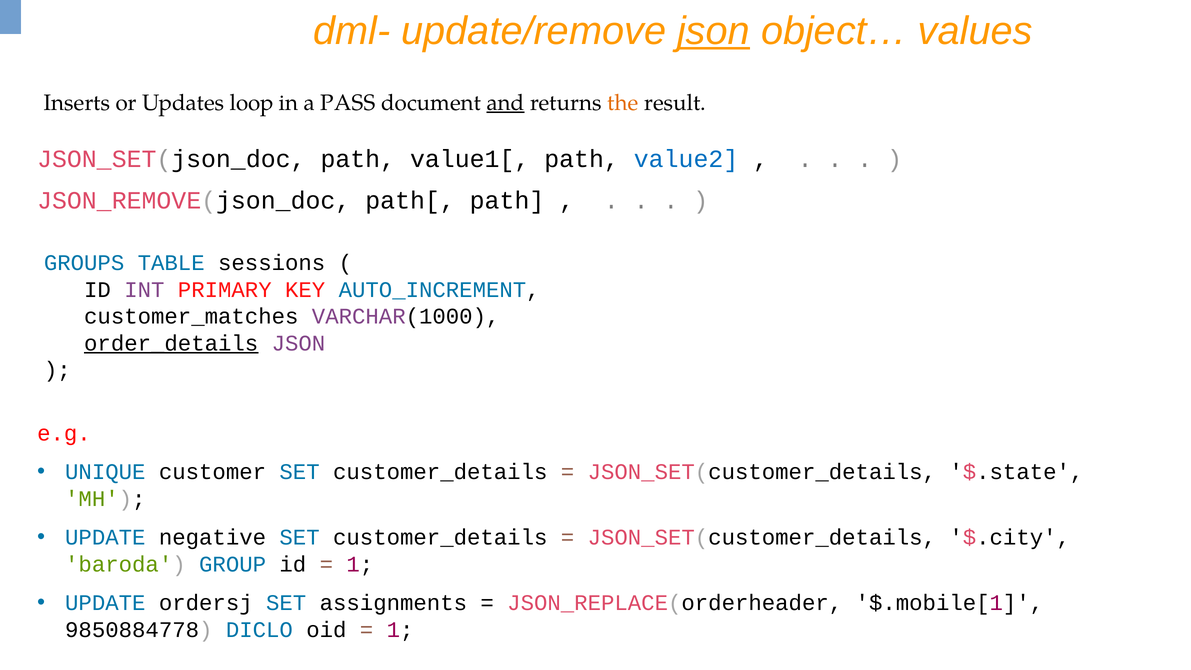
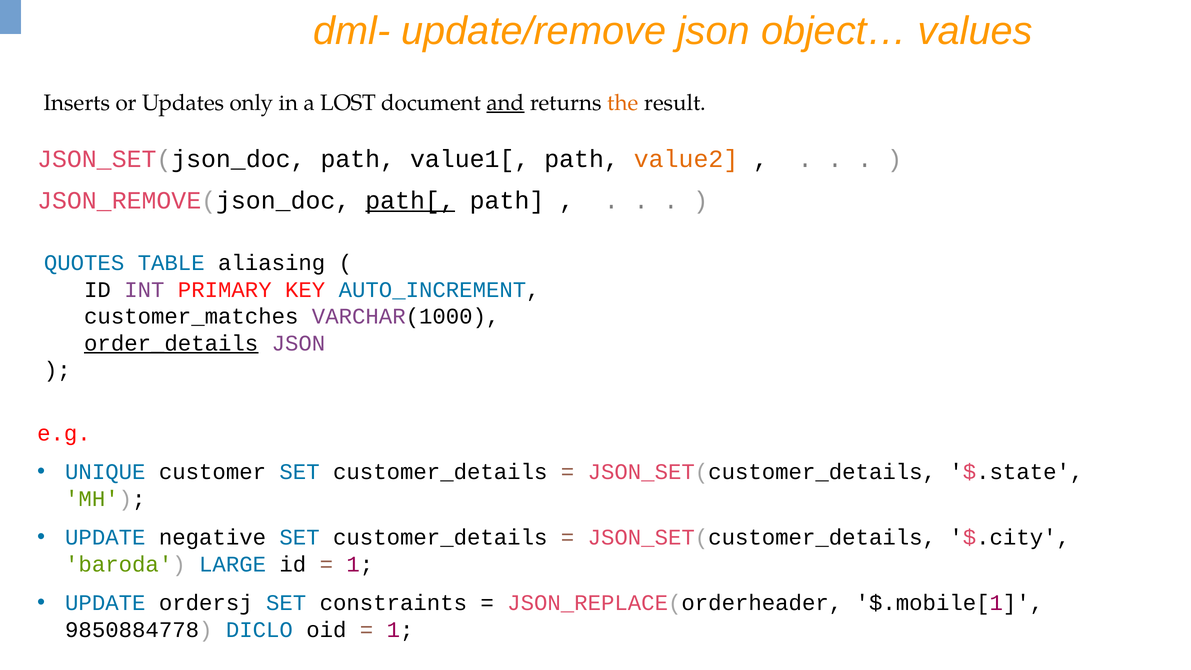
json at (714, 31) underline: present -> none
loop: loop -> only
PASS: PASS -> LOST
value2 colour: blue -> orange
path[ underline: none -> present
GROUPS: GROUPS -> QUOTES
sessions: sessions -> aliasing
GROUP: GROUP -> LARGE
assignments: assignments -> constraints
